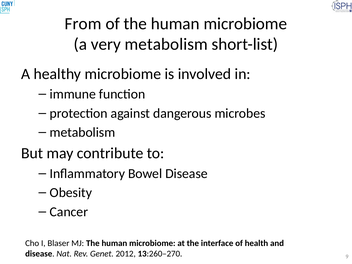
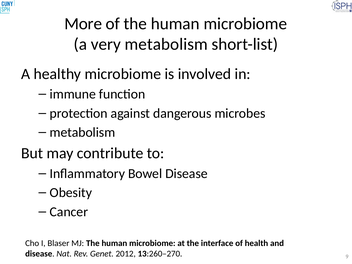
From: From -> More
